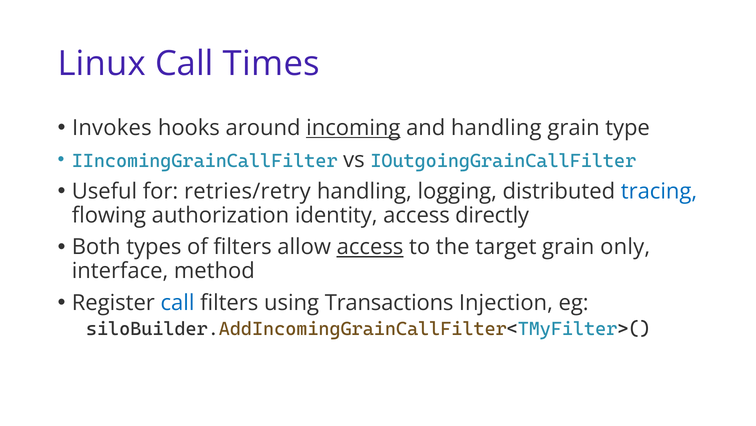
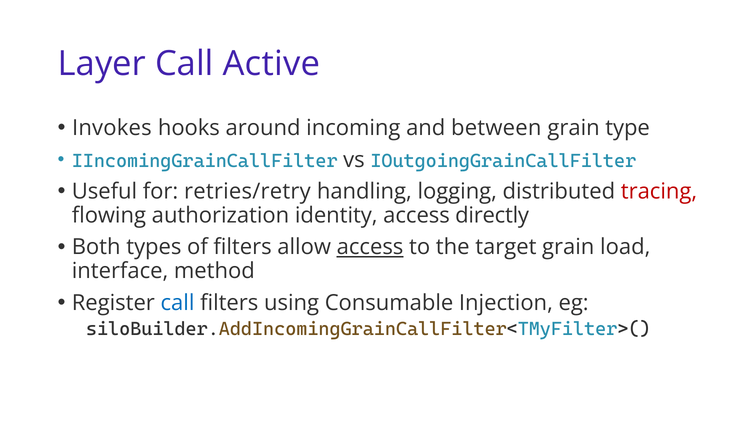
Linux: Linux -> Layer
Times: Times -> Active
incoming underline: present -> none
and handling: handling -> between
tracing colour: blue -> red
only: only -> load
Transactions: Transactions -> Consumable
